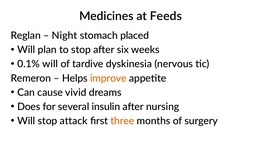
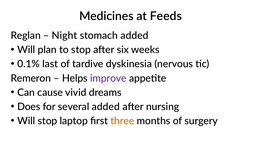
stomach placed: placed -> added
0.1% will: will -> last
improve colour: orange -> purple
several insulin: insulin -> added
attack: attack -> laptop
